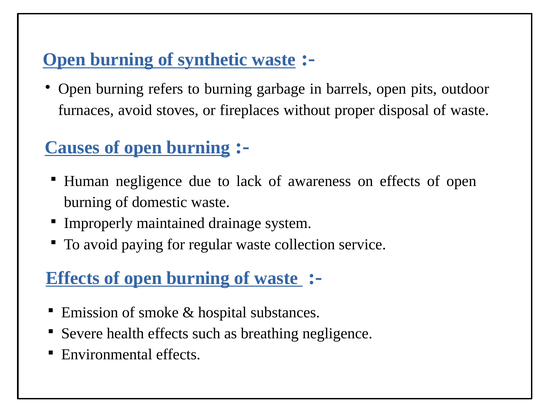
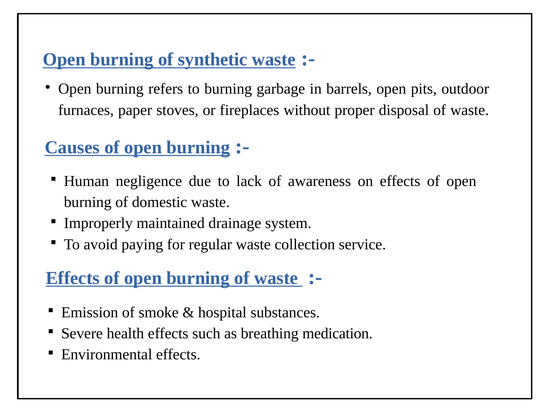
furnaces avoid: avoid -> paper
breathing negligence: negligence -> medication
